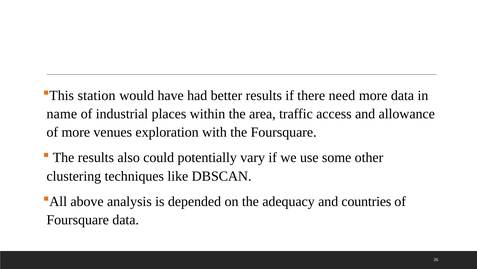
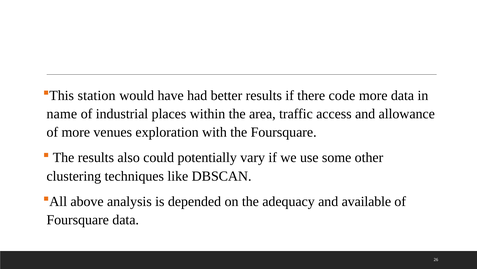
need: need -> code
countries: countries -> available
